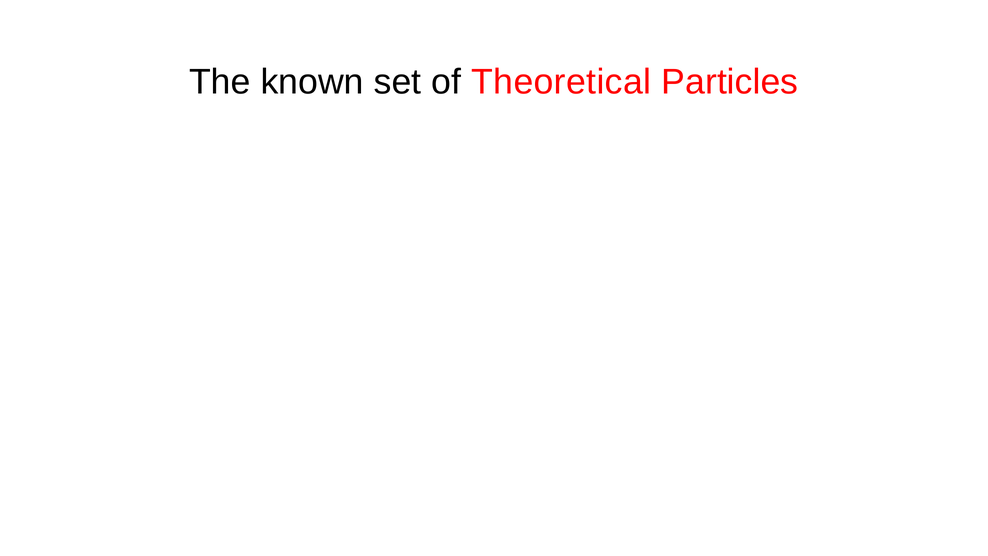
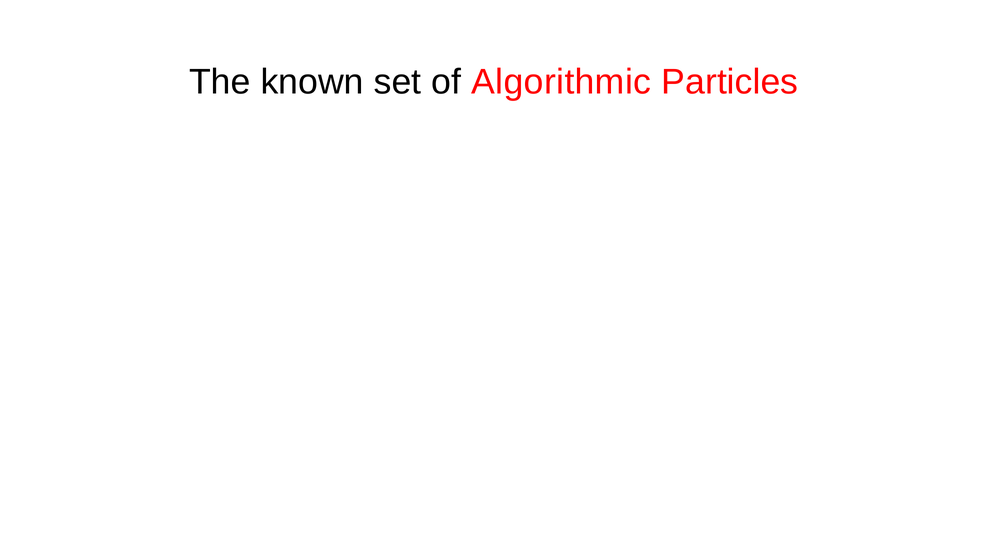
Theoretical: Theoretical -> Algorithmic
